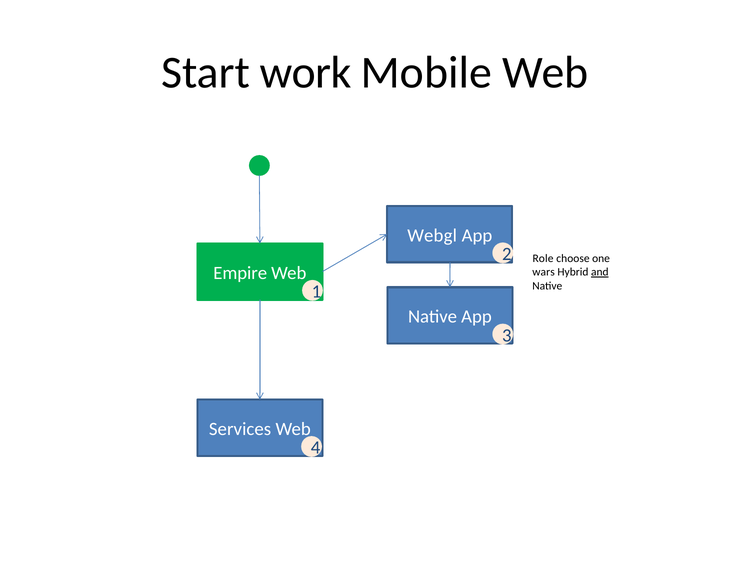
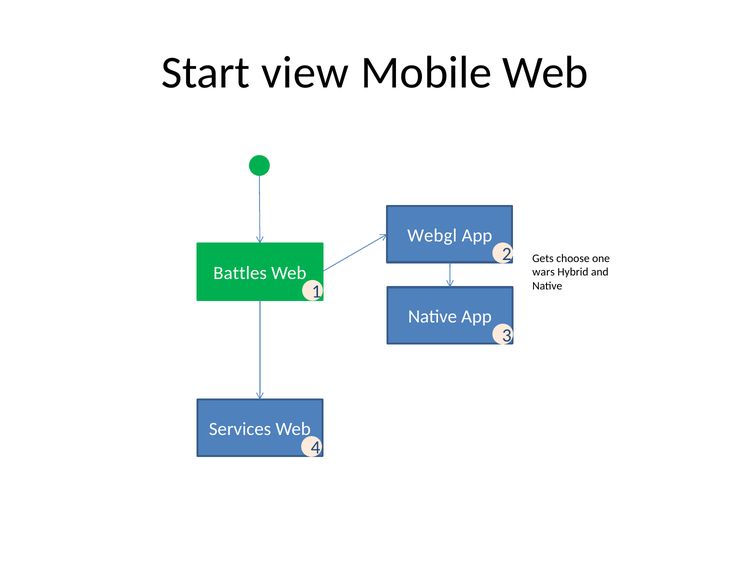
work: work -> view
Role: Role -> Gets
Empire: Empire -> Battles
and underline: present -> none
